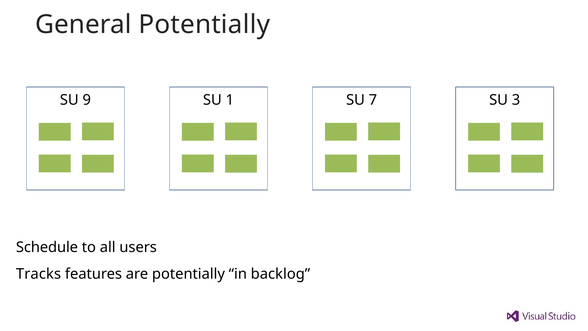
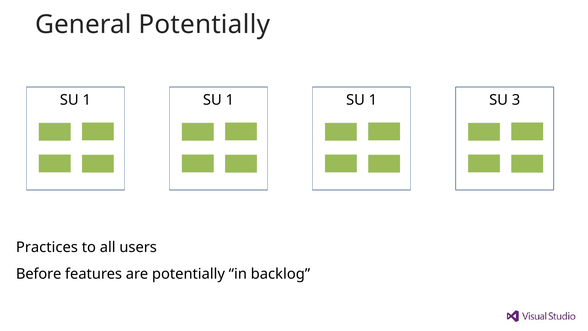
9 at (87, 100): 9 -> 1
7 at (373, 100): 7 -> 1
Schedule: Schedule -> Practices
Tracks: Tracks -> Before
